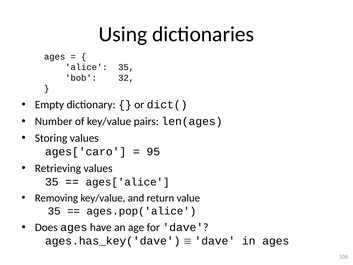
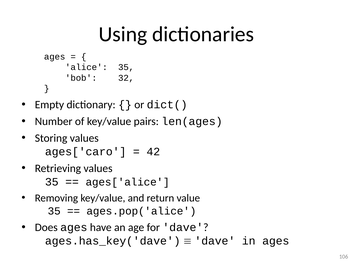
95: 95 -> 42
